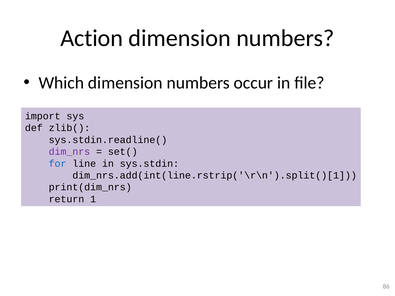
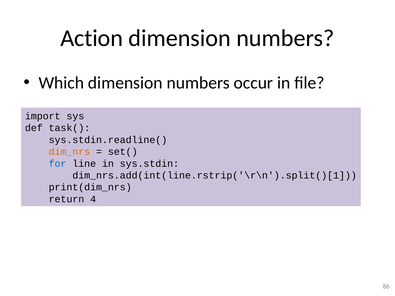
zlib(: zlib( -> task(
dim_nrs colour: purple -> orange
1: 1 -> 4
